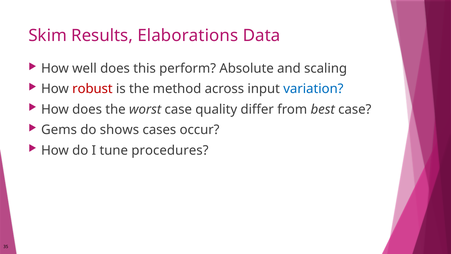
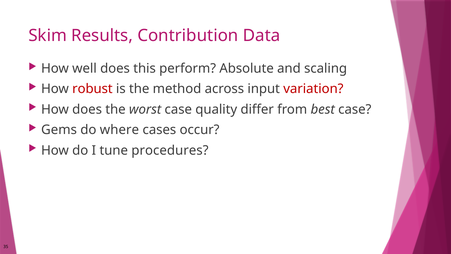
Elaborations: Elaborations -> Contribution
variation colour: blue -> red
shows: shows -> where
